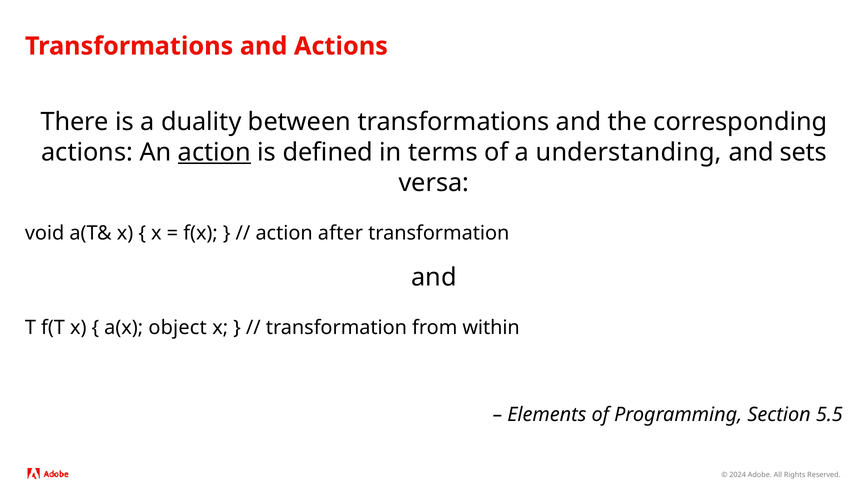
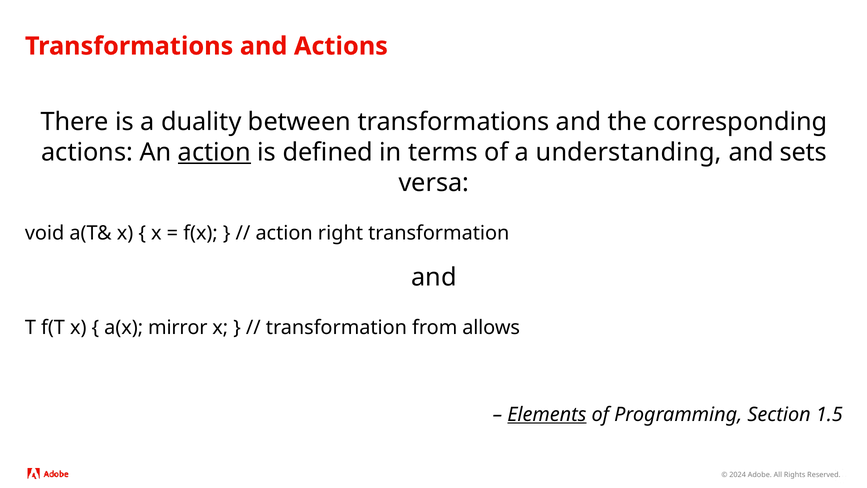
after: after -> right
object: object -> mirror
within: within -> allows
Elements underline: none -> present
5.5: 5.5 -> 1.5
